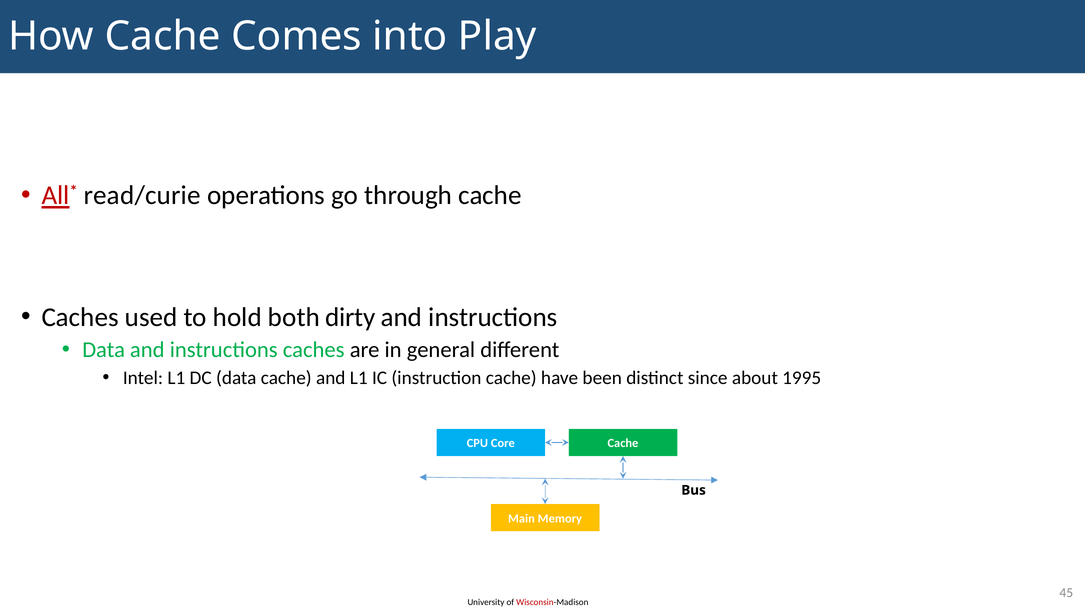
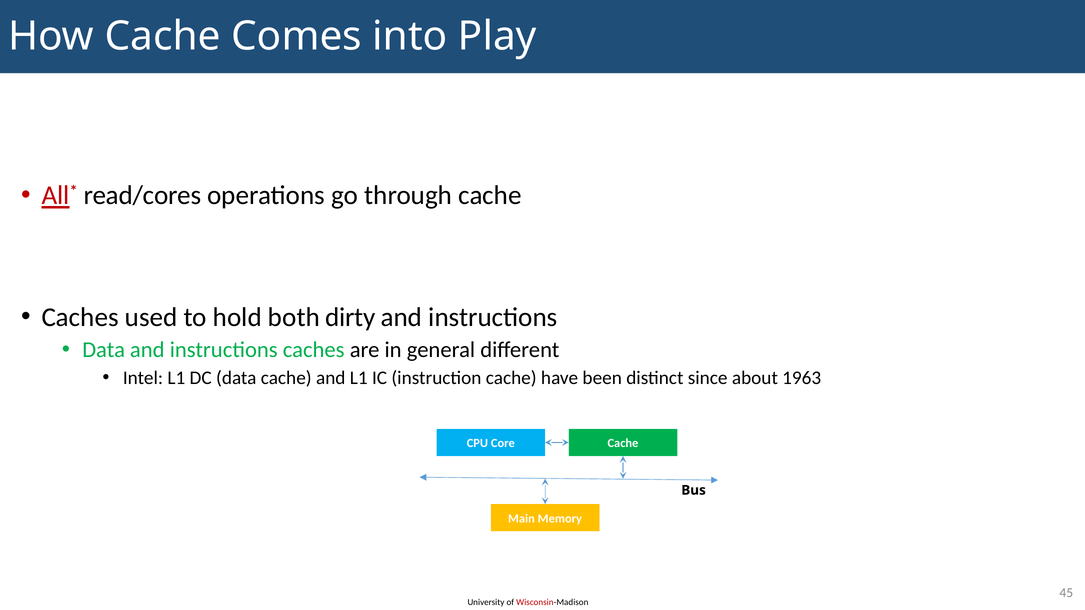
read/curie: read/curie -> read/cores
1995: 1995 -> 1963
